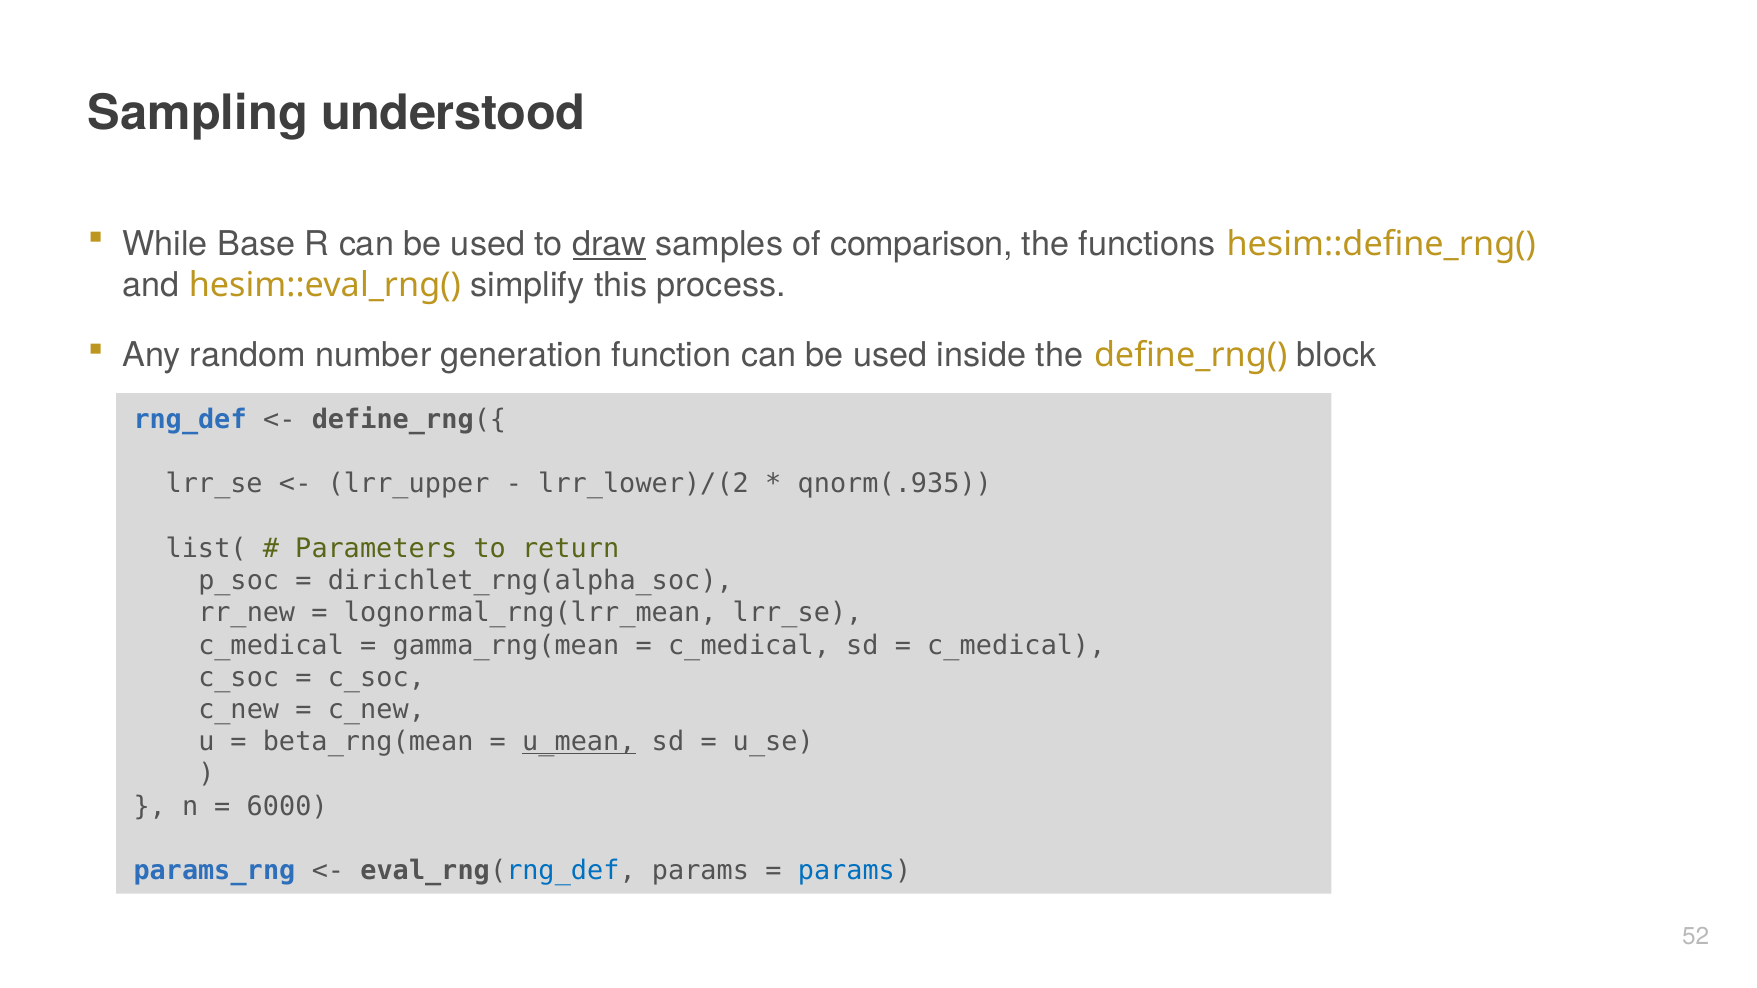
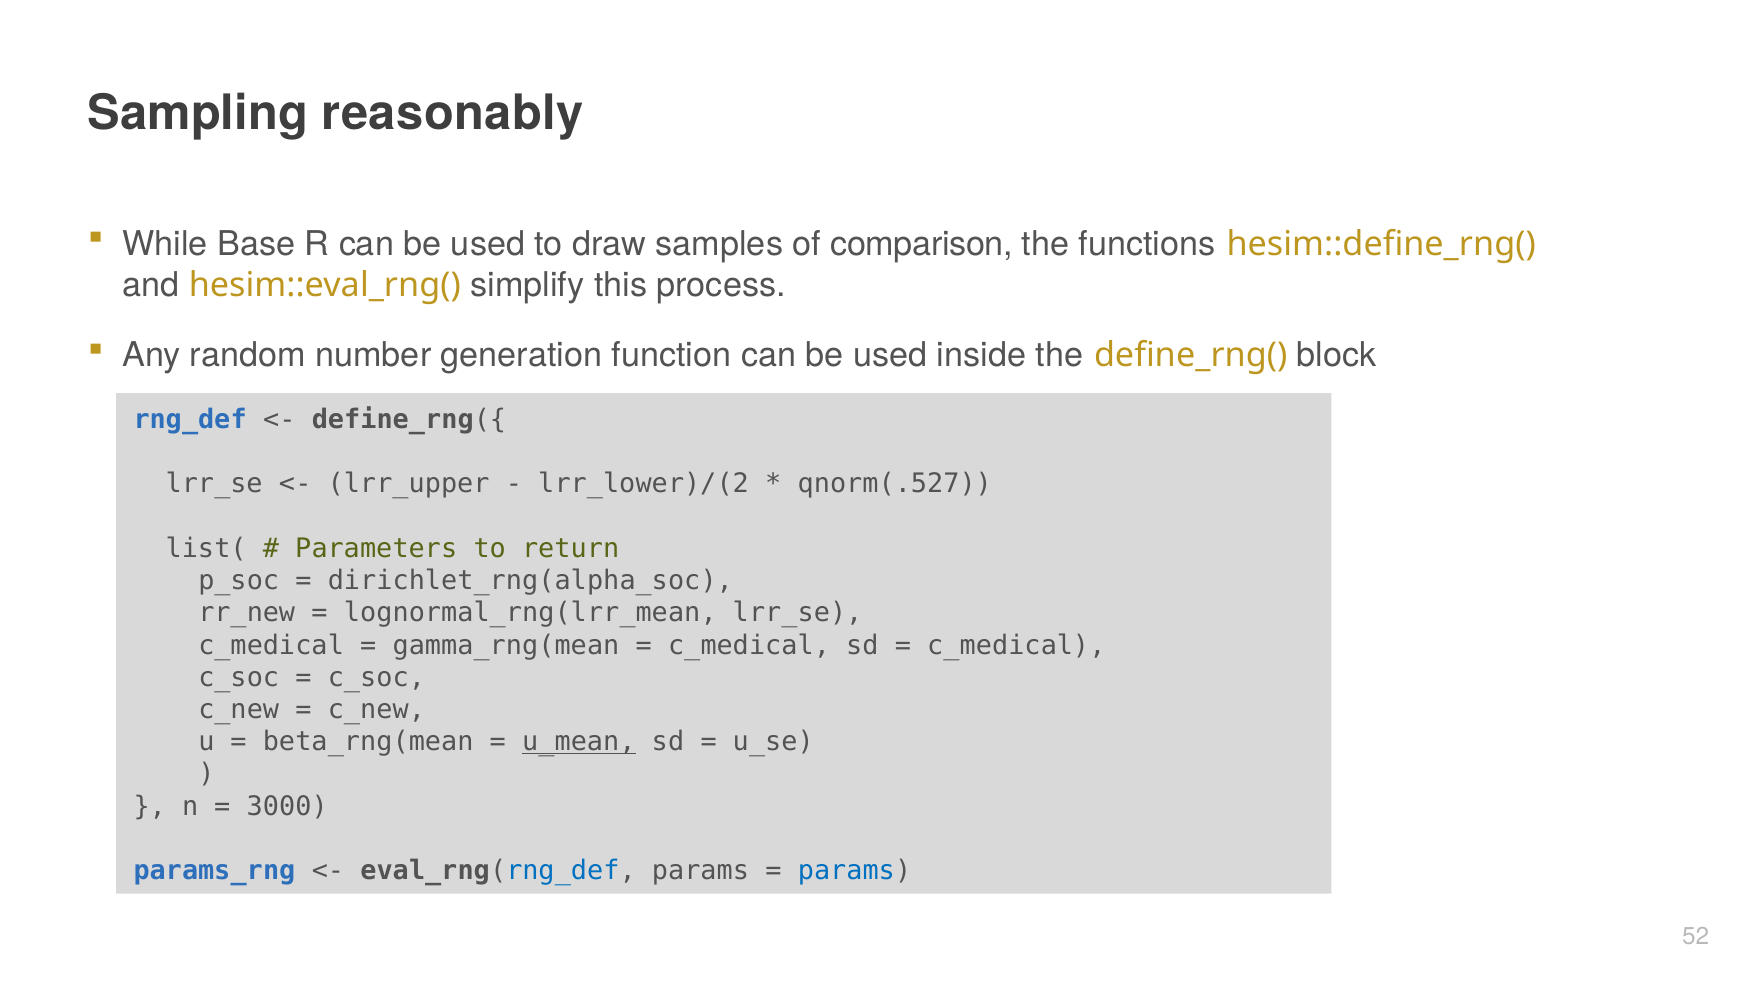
understood: understood -> reasonably
draw underline: present -> none
qnorm(.935: qnorm(.935 -> qnorm(.527
6000: 6000 -> 3000
